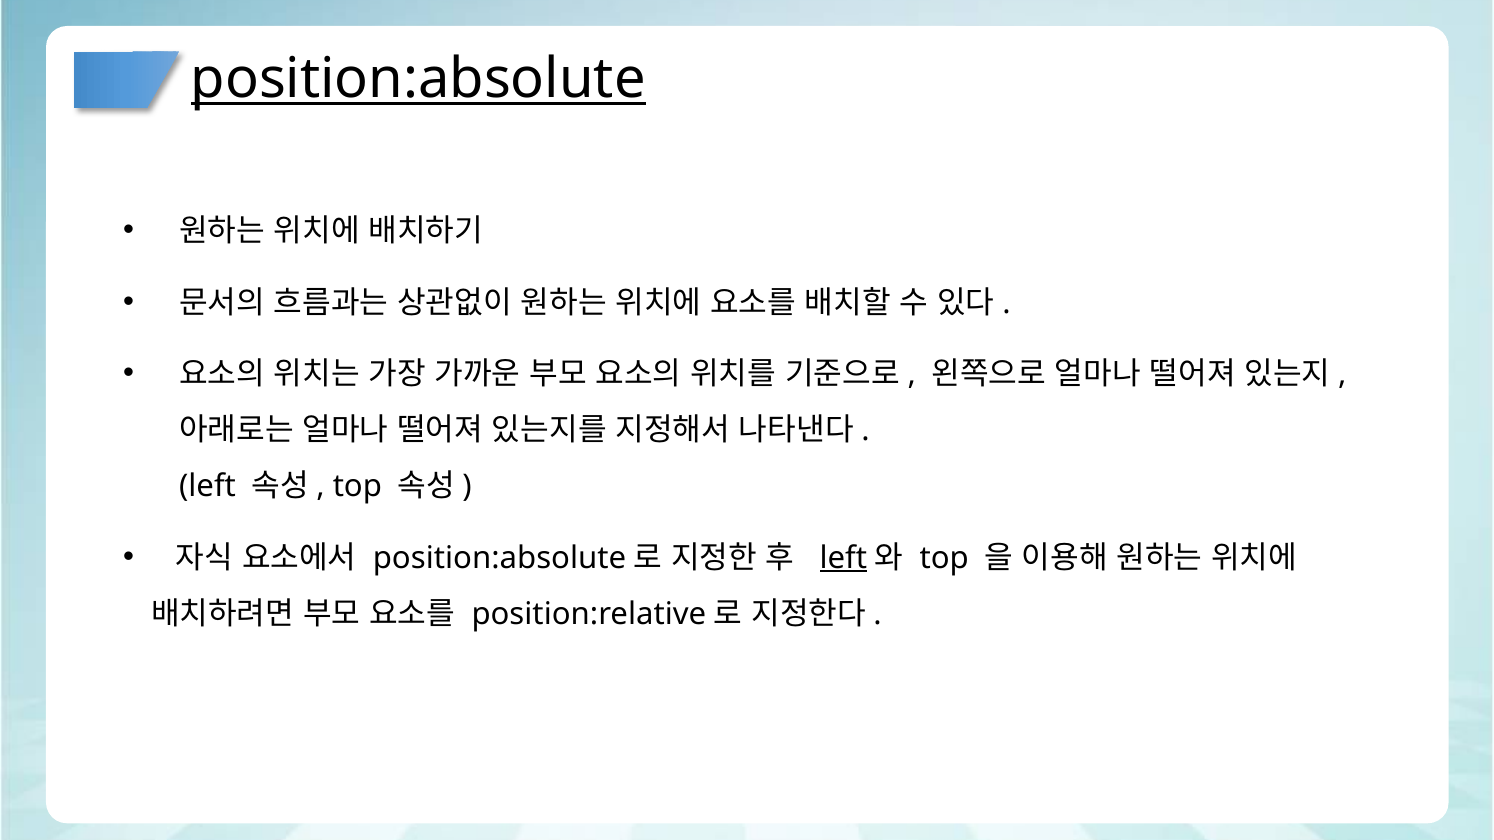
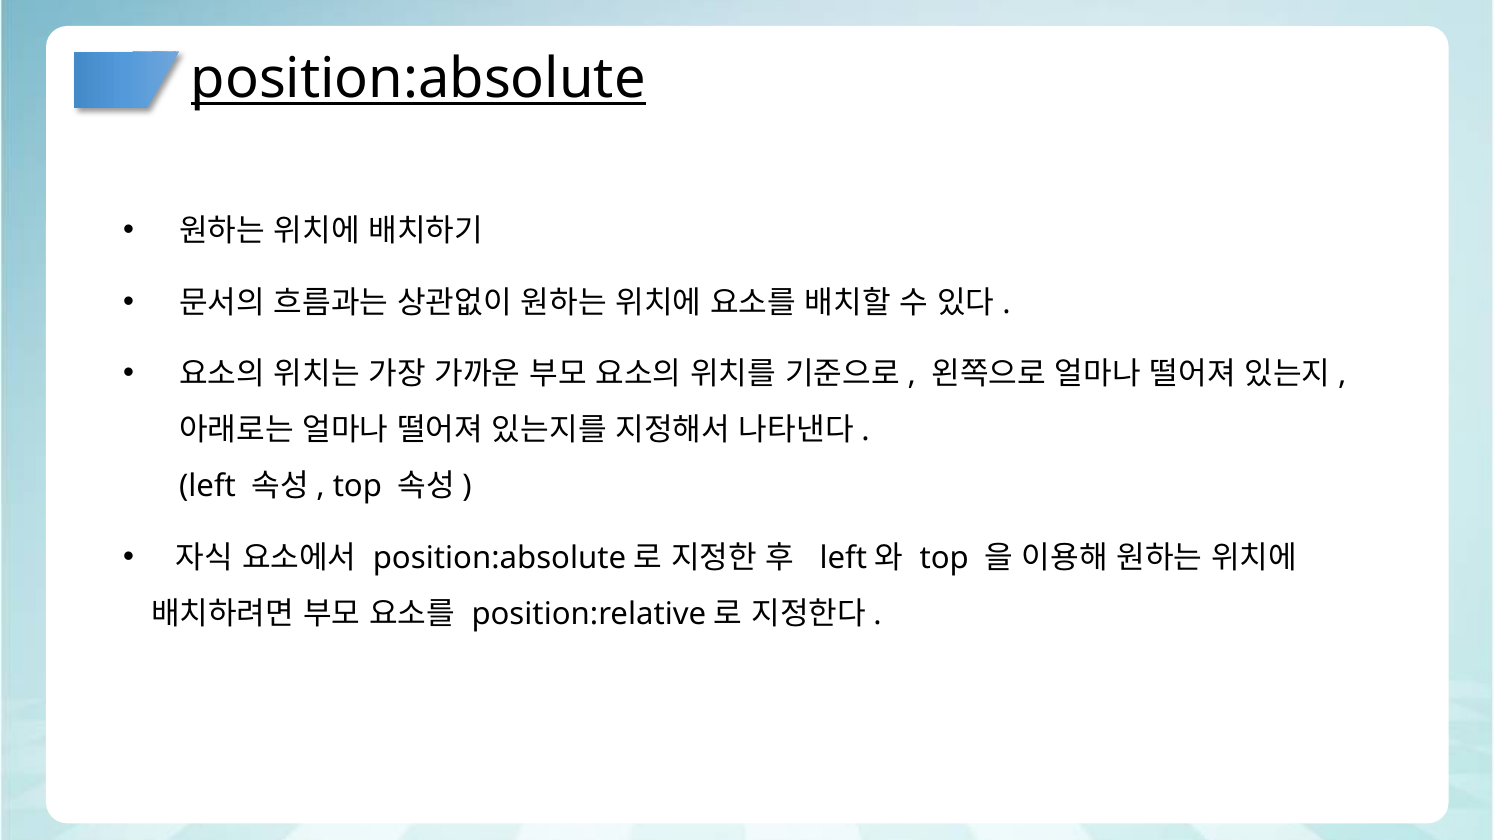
left at (843, 558) underline: present -> none
